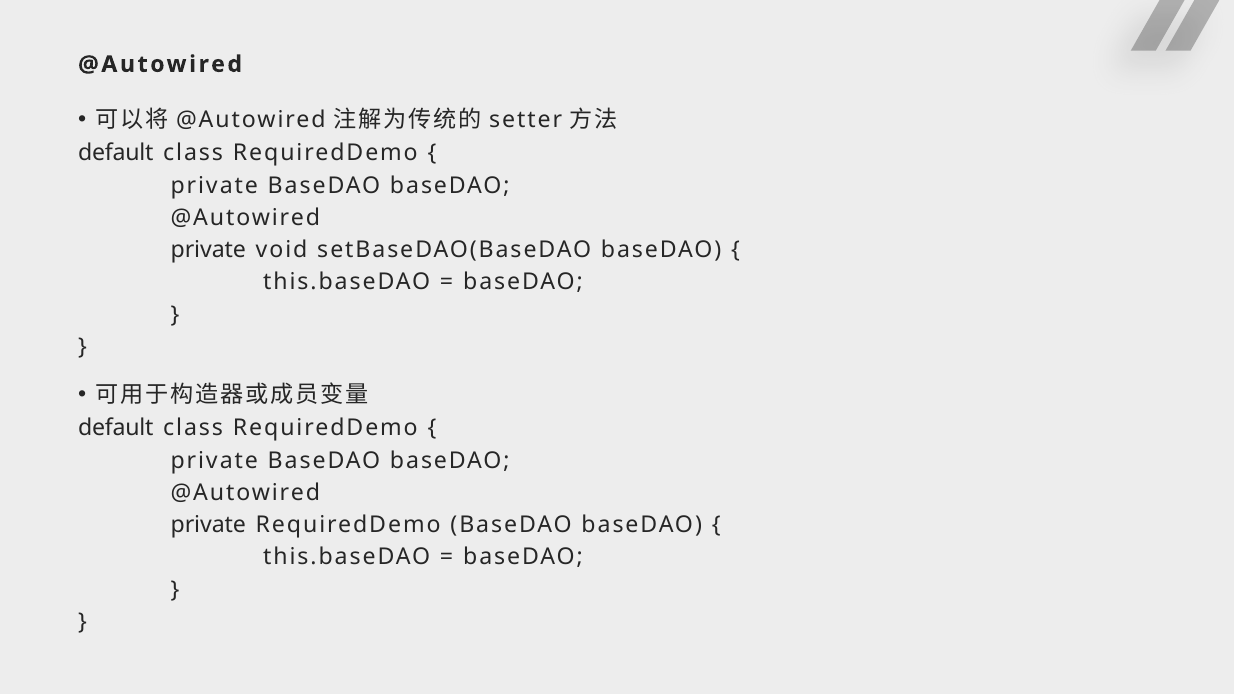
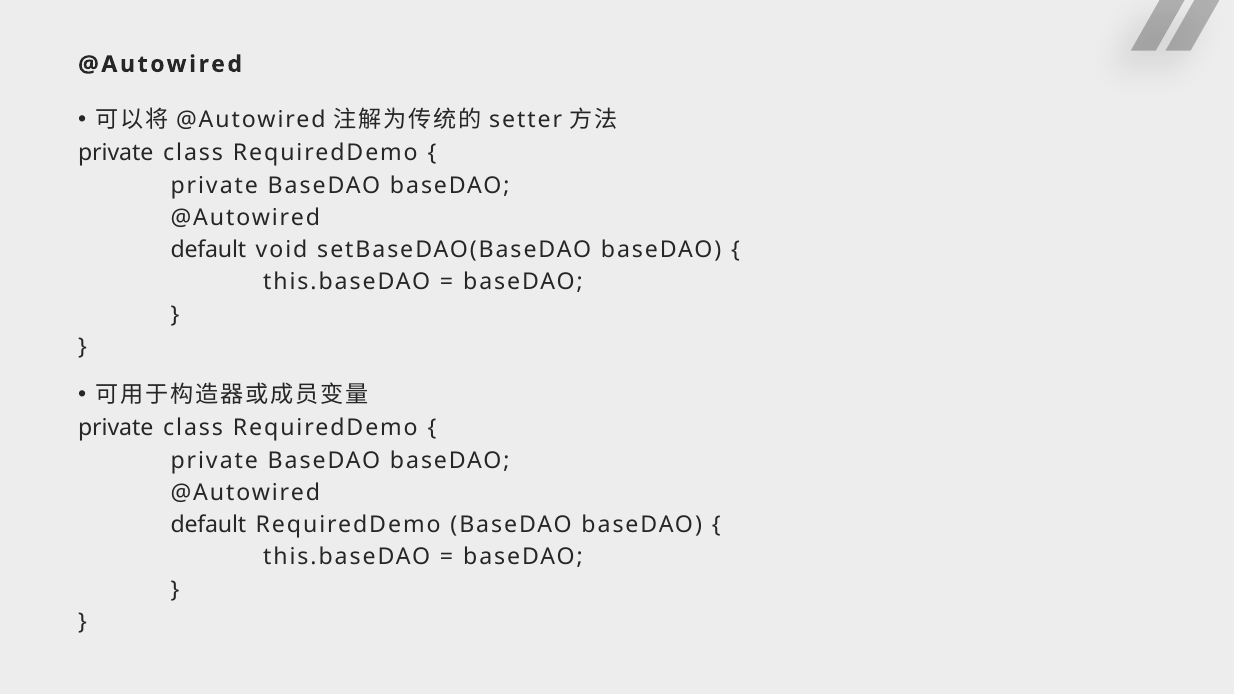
default at (116, 153): default -> private
private at (208, 250): private -> default
default at (116, 428): default -> private
private at (208, 525): private -> default
